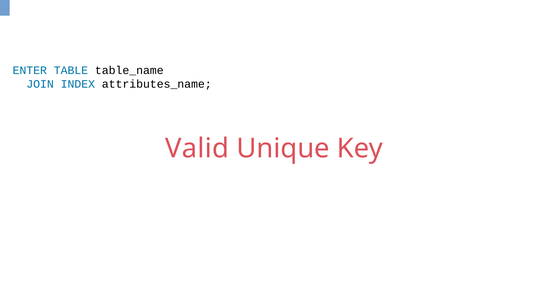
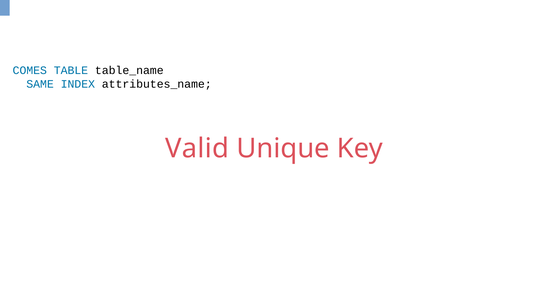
ENTER: ENTER -> COMES
JOIN: JOIN -> SAME
